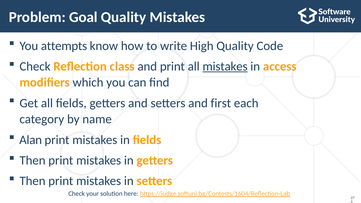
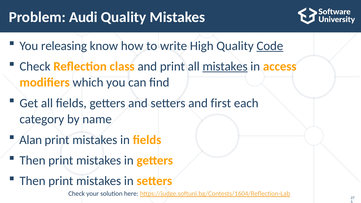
Goal: Goal -> Audi
attempts: attempts -> releasing
Code underline: none -> present
